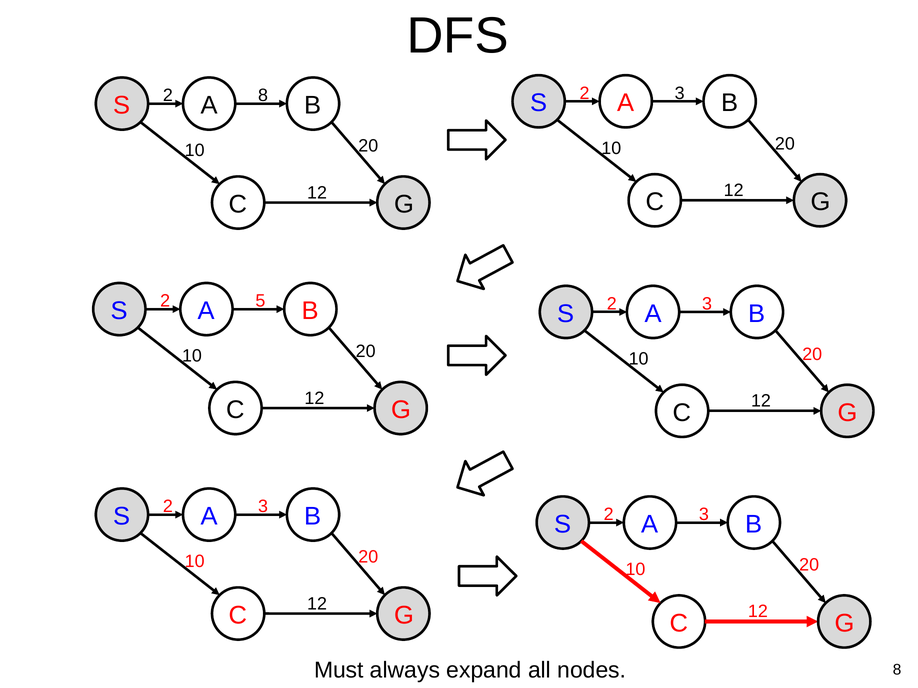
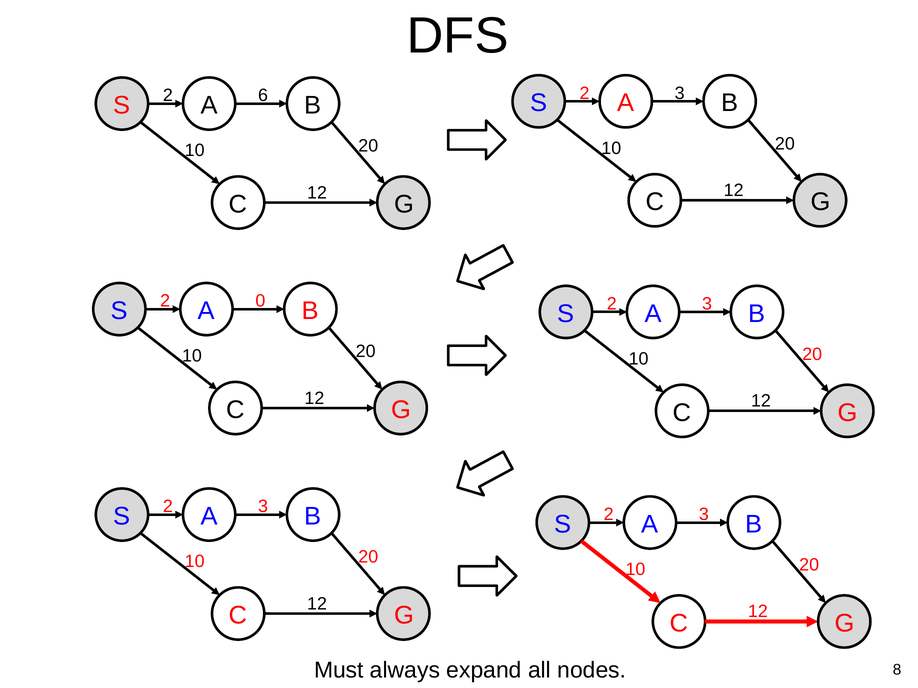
2 8: 8 -> 6
5: 5 -> 0
